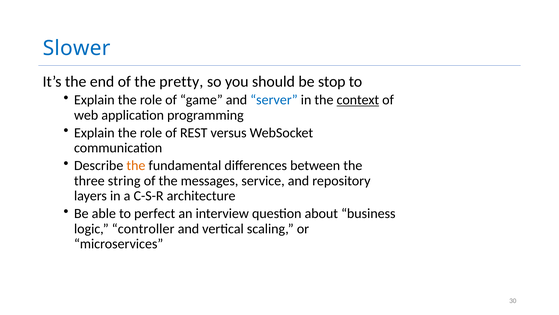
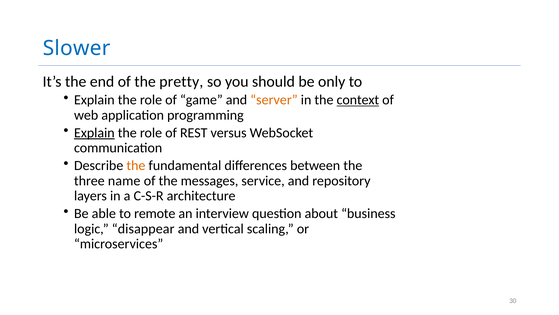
stop: stop -> only
server colour: blue -> orange
Explain at (94, 133) underline: none -> present
string: string -> name
perfect: perfect -> remote
controller: controller -> disappear
